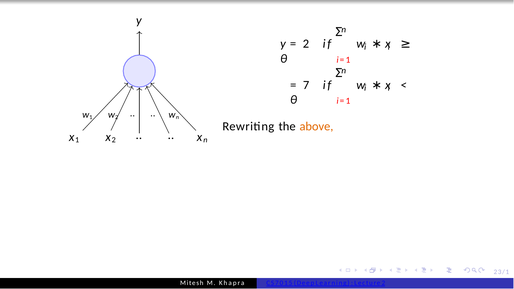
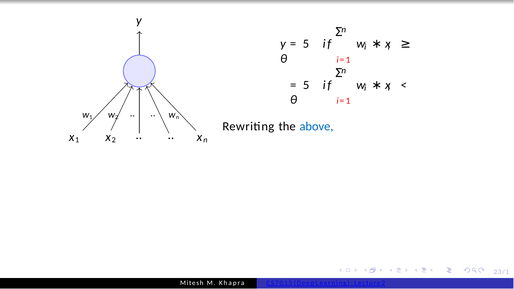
2 at (306, 44): 2 -> 5
7 at (306, 85): 7 -> 5
above colour: orange -> blue
